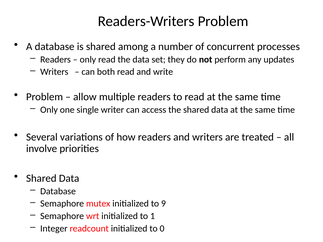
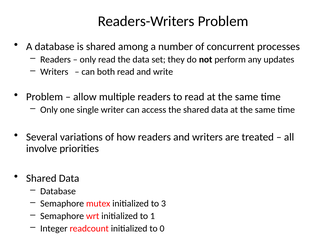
9: 9 -> 3
